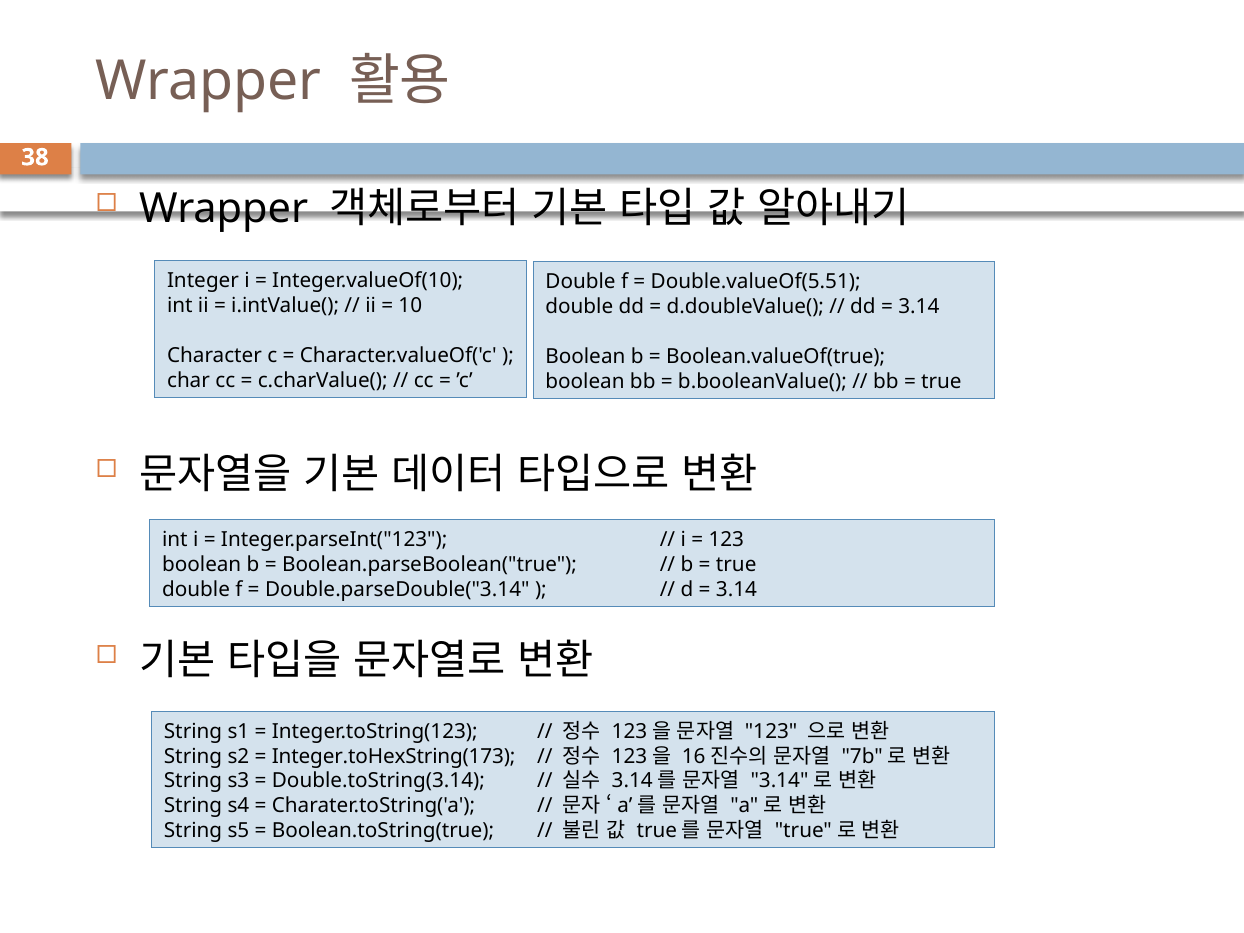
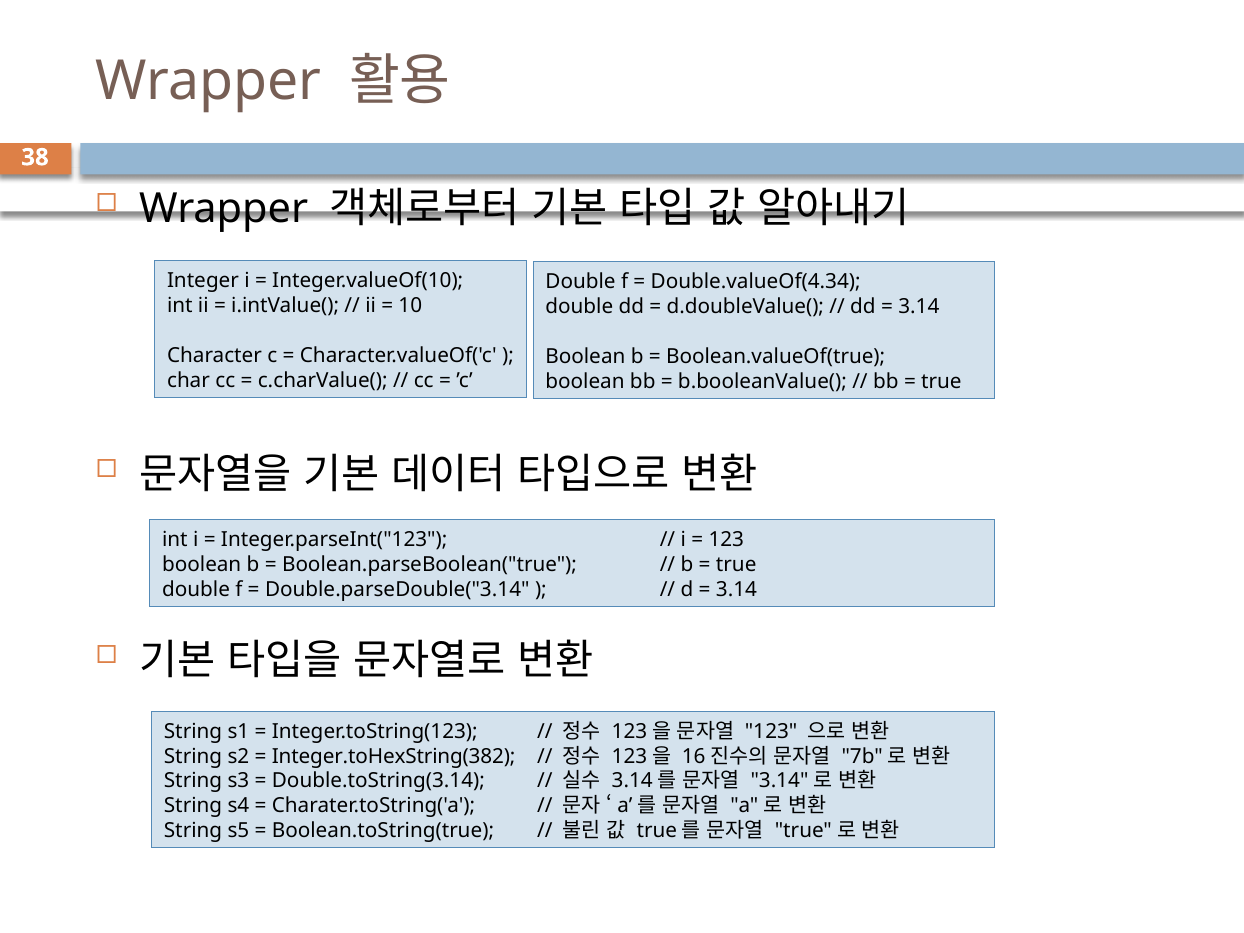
Double.valueOf(5.51: Double.valueOf(5.51 -> Double.valueOf(4.34
Integer.toHexString(173: Integer.toHexString(173 -> Integer.toHexString(382
